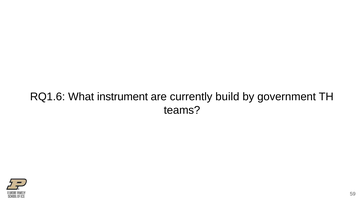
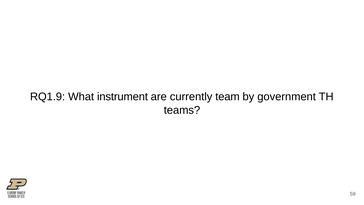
RQ1.6: RQ1.6 -> RQ1.9
build: build -> team
